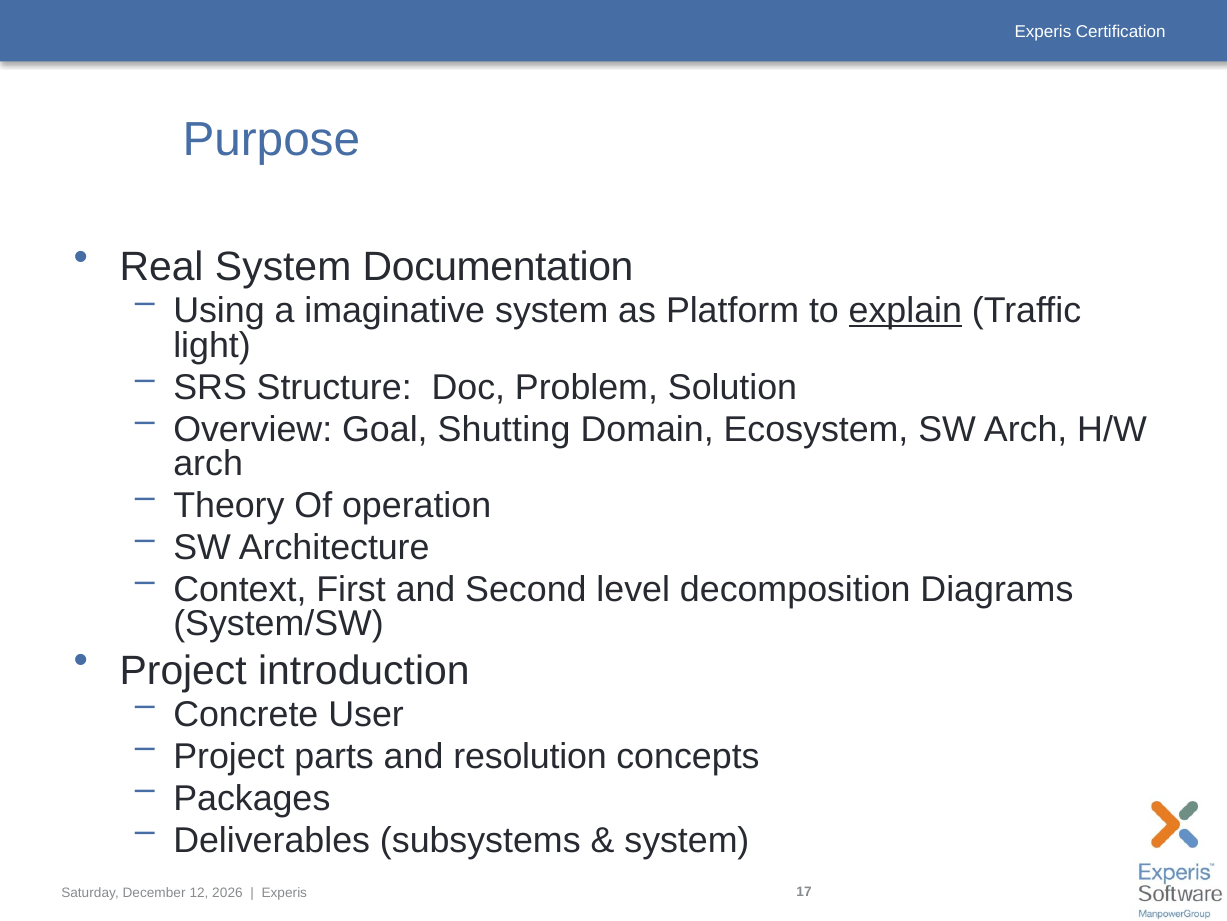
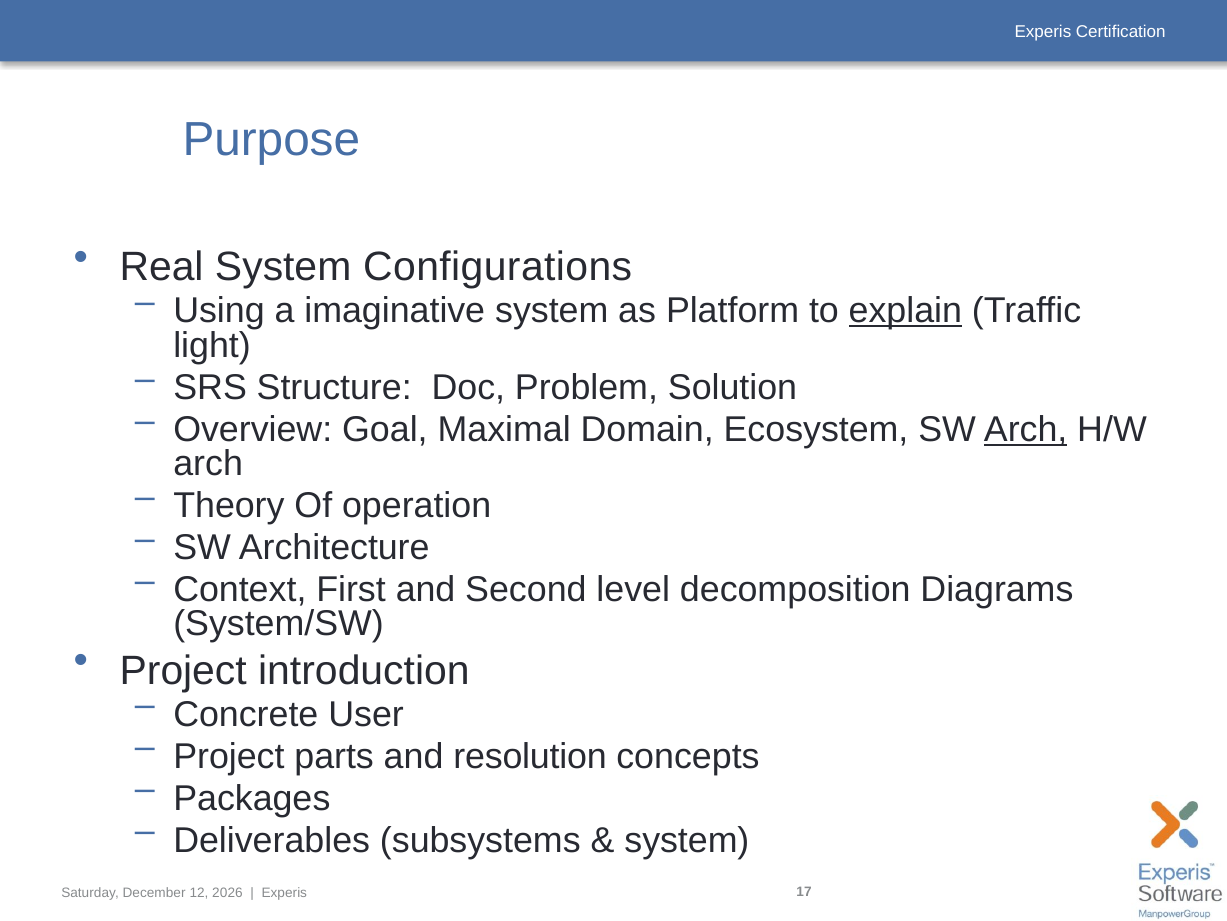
Documentation: Documentation -> Configurations
Shutting: Shutting -> Maximal
Arch at (1026, 429) underline: none -> present
